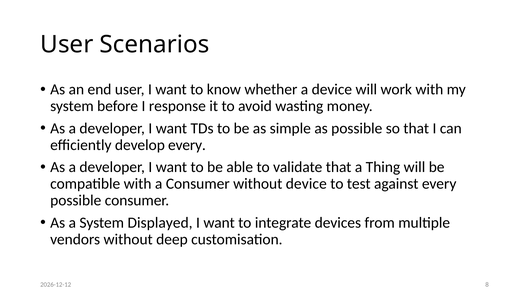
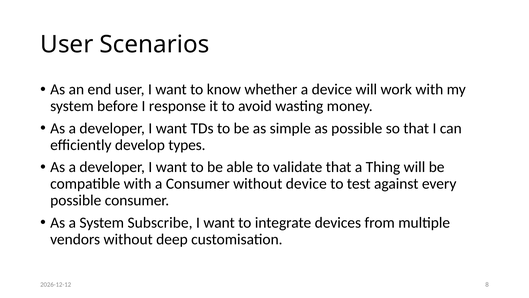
develop every: every -> types
Displayed: Displayed -> Subscribe
